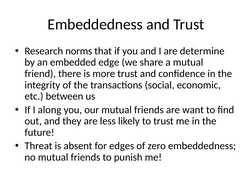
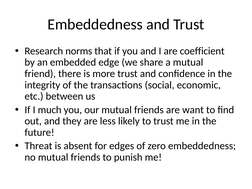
determine: determine -> coefficient
along: along -> much
